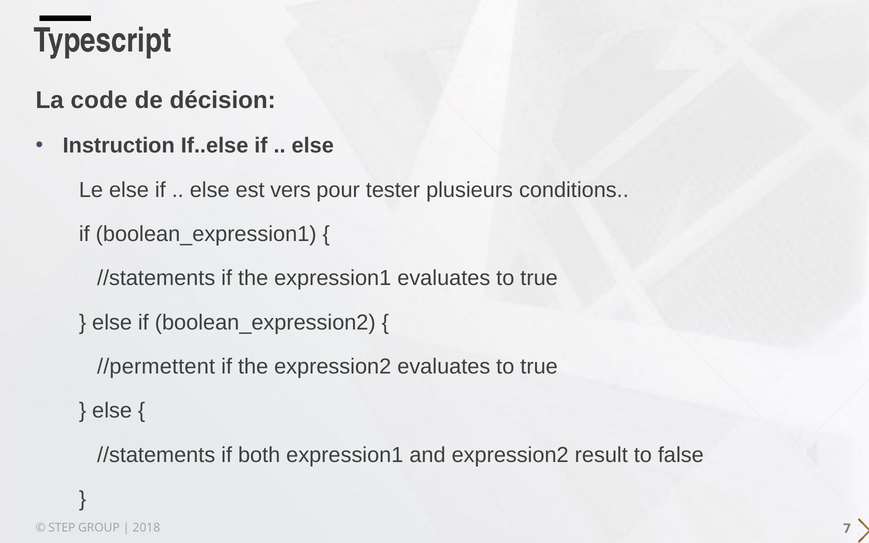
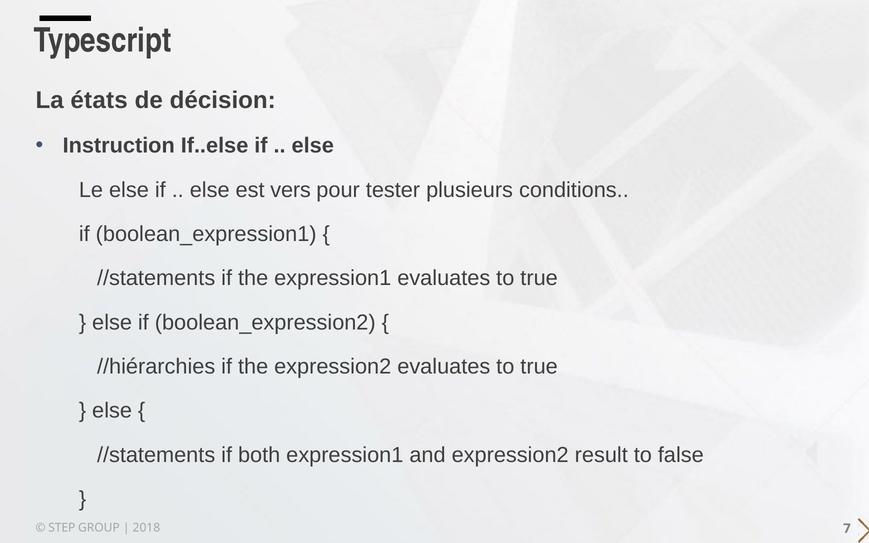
code: code -> états
//permettent: //permettent -> //hiérarchies
